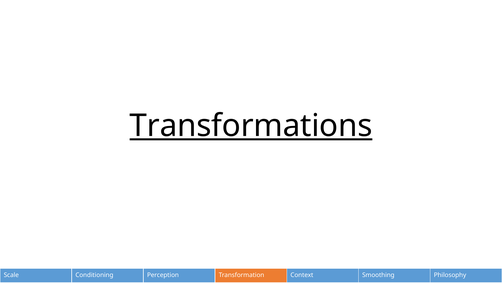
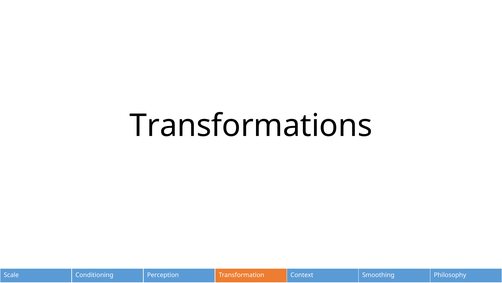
Transformations underline: present -> none
